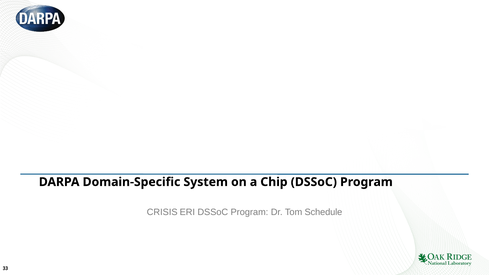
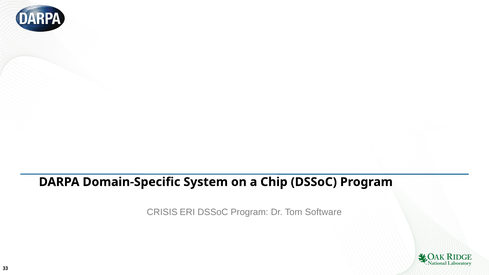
Schedule: Schedule -> Software
